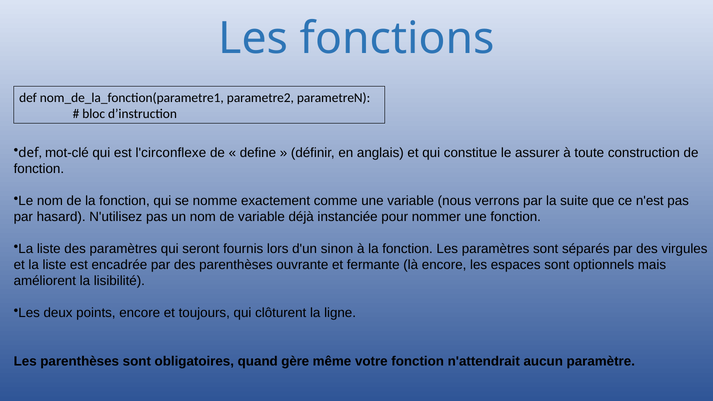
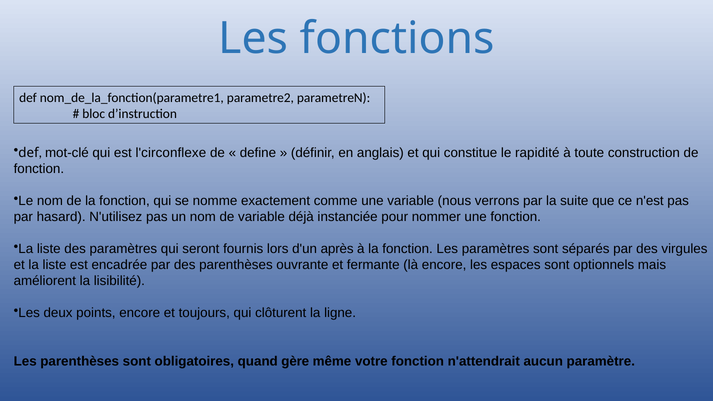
assurer: assurer -> rapidité
sinon: sinon -> après
